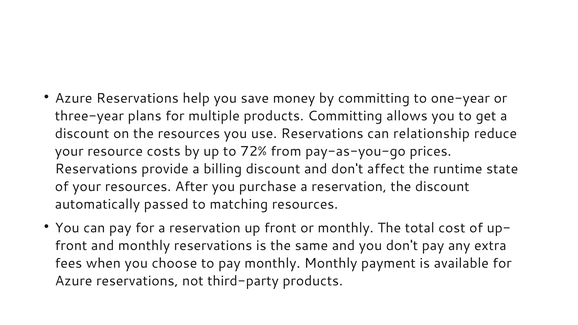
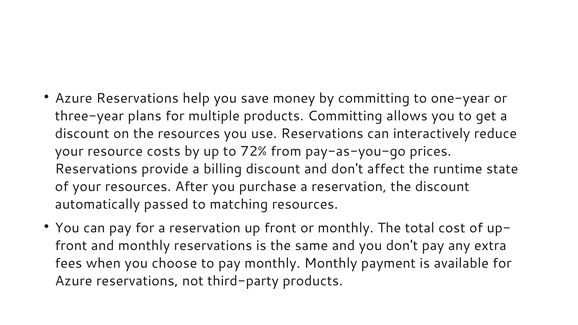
relationship: relationship -> interactively
